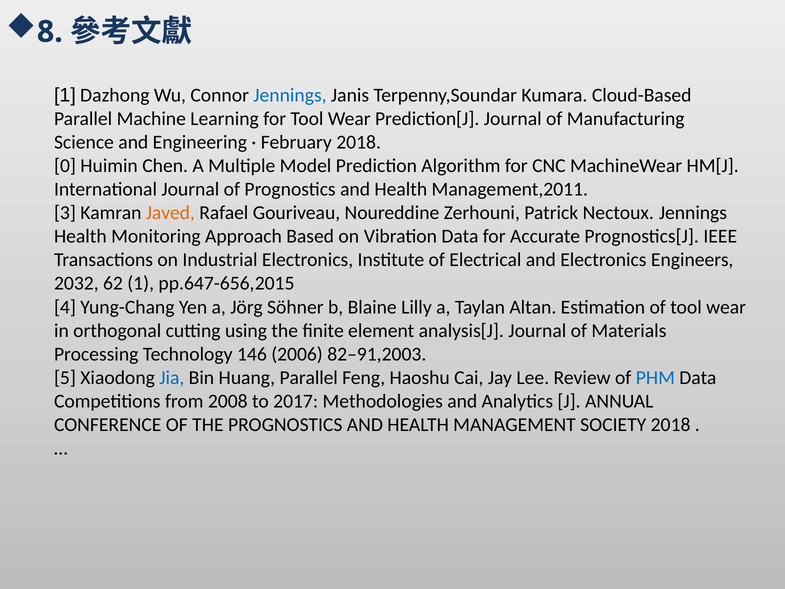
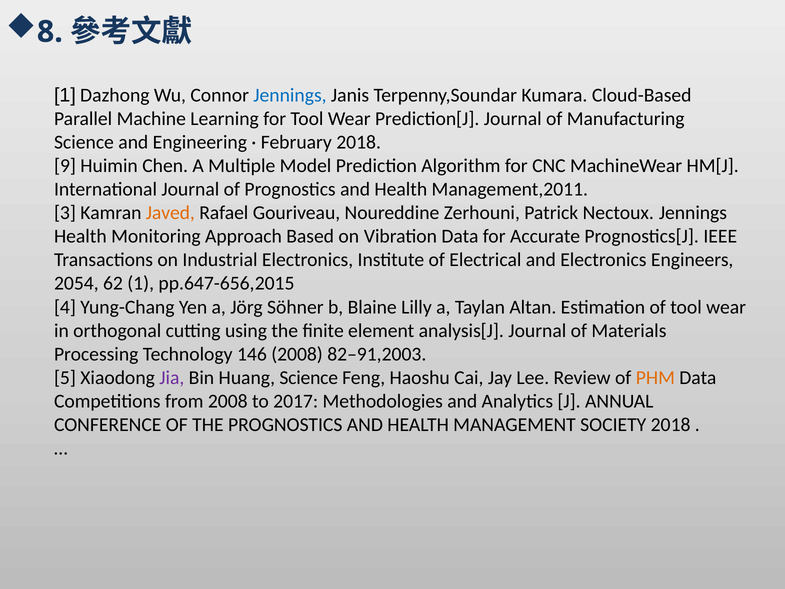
0: 0 -> 9
2032: 2032 -> 2054
146 2006: 2006 -> 2008
Jia colour: blue -> purple
Huang Parallel: Parallel -> Science
PHM colour: blue -> orange
